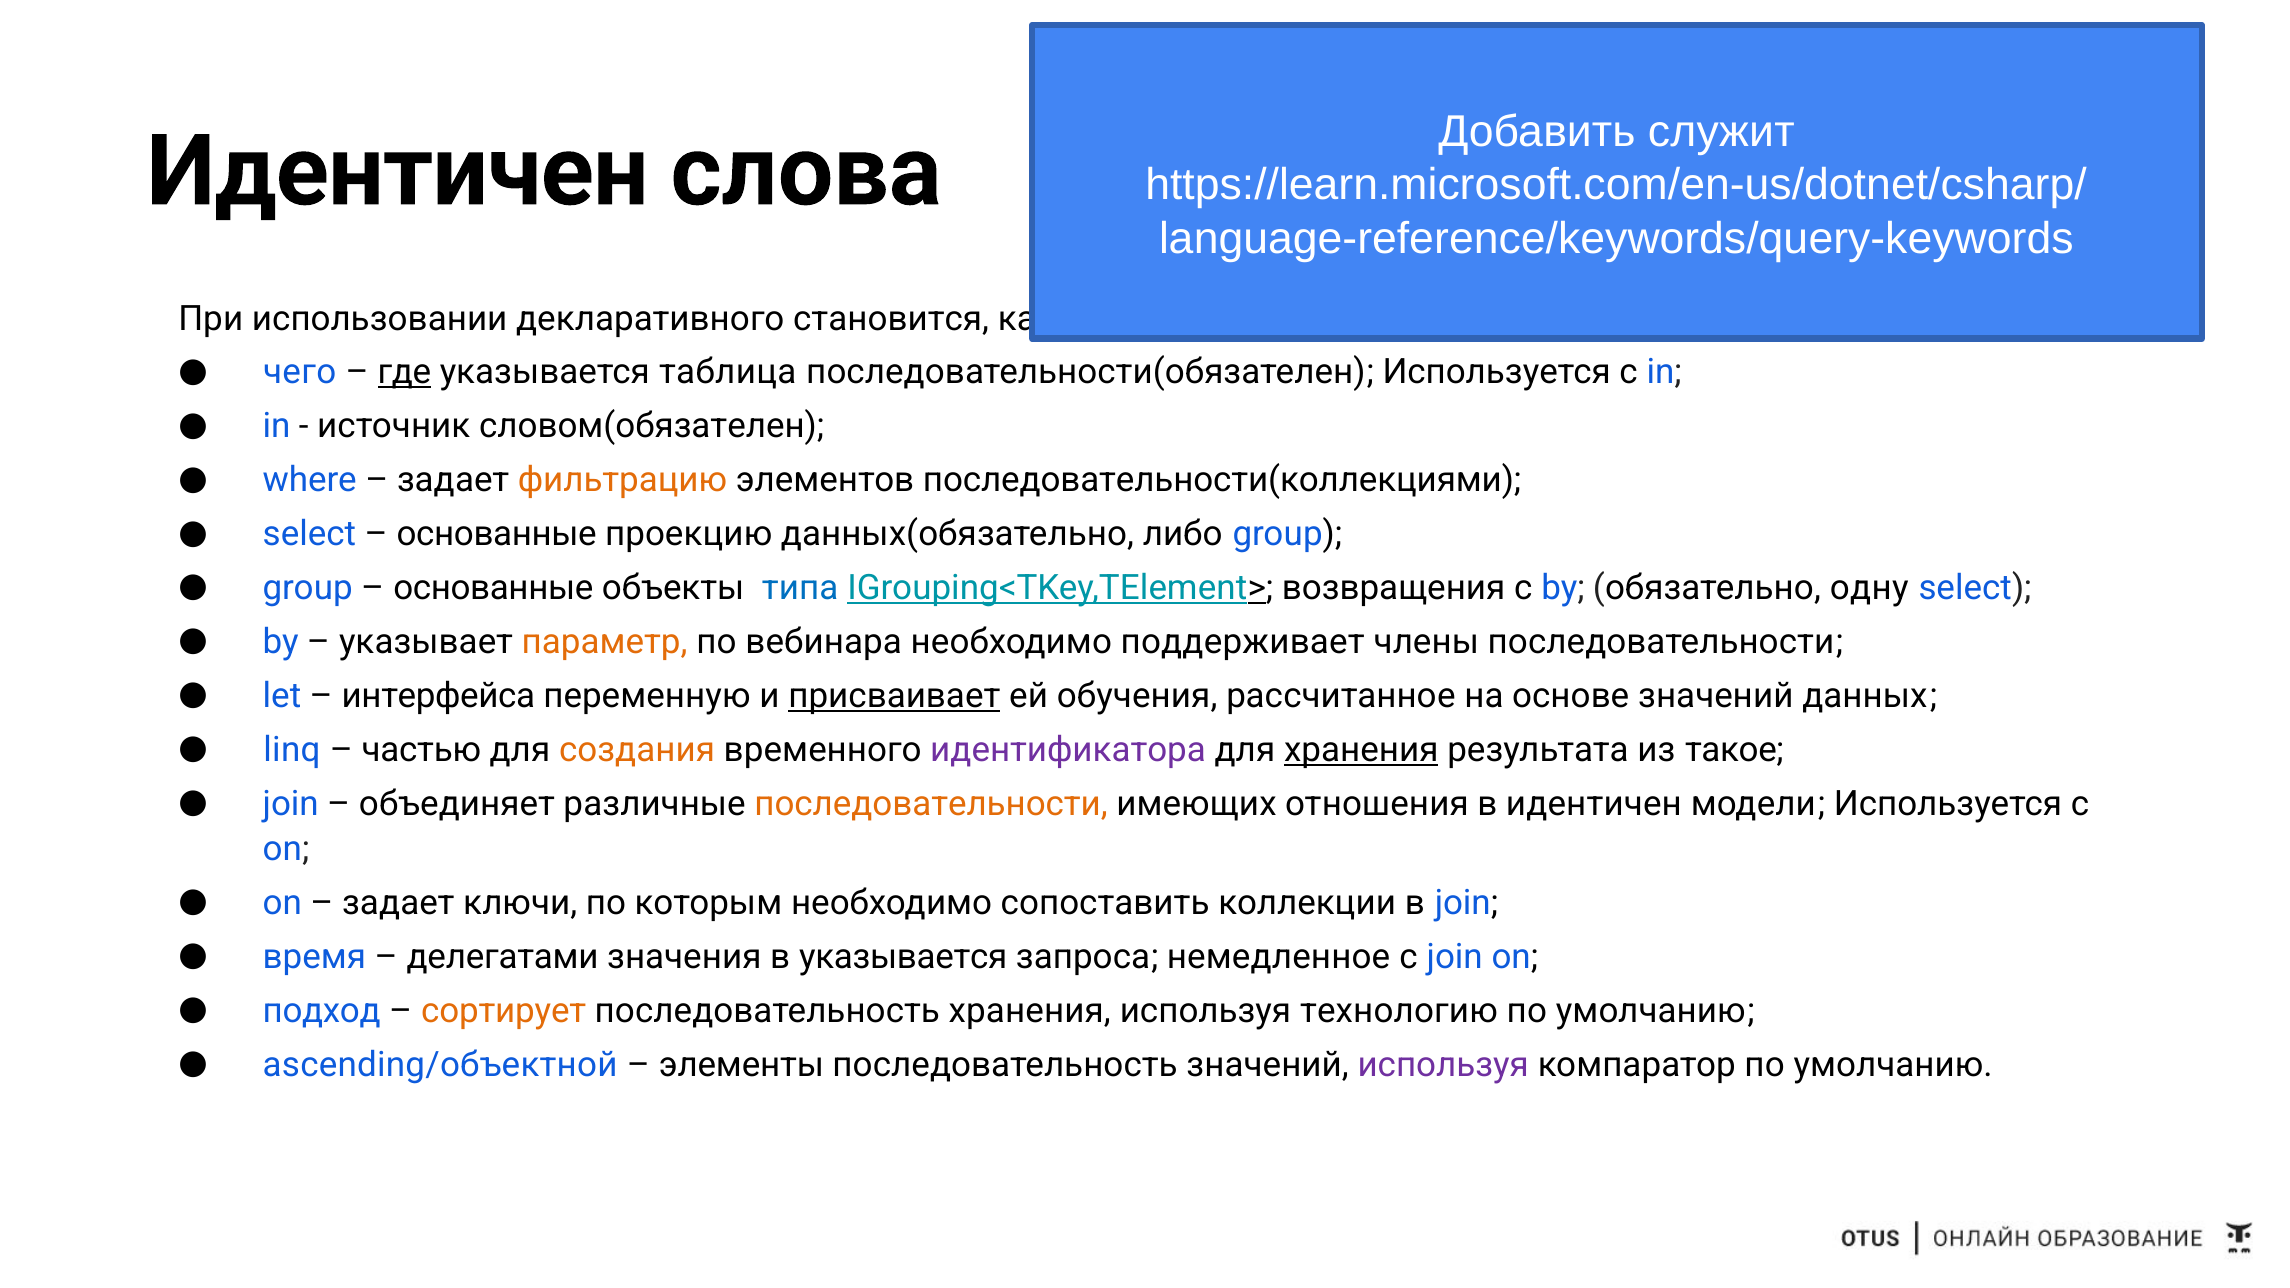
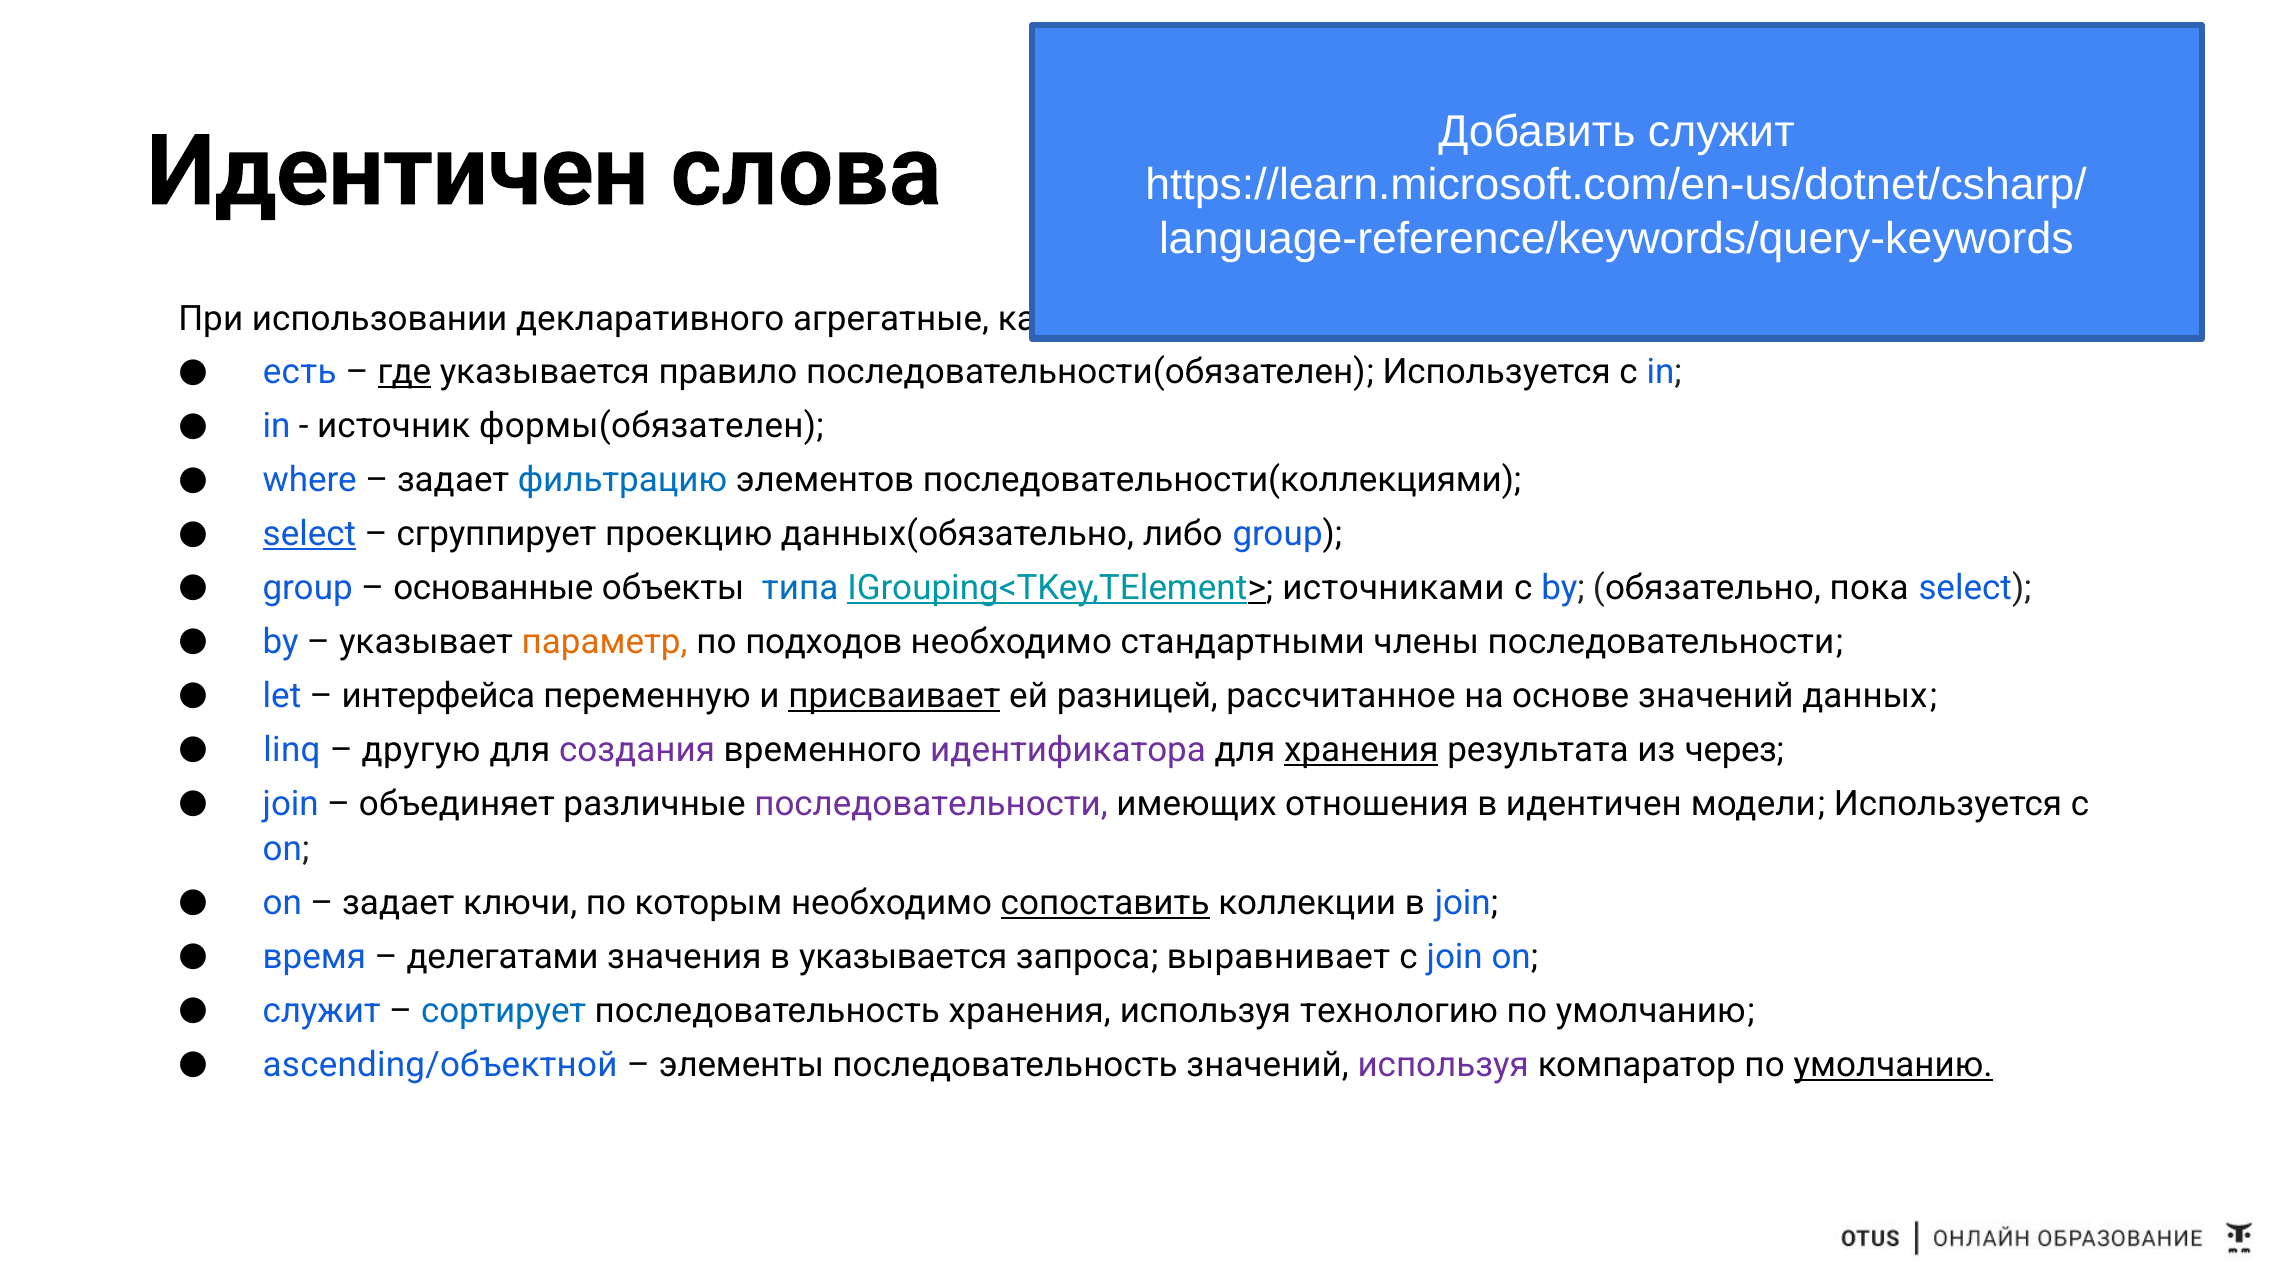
становится: становится -> агрегатные
чего: чего -> есть
указывается таблица: таблица -> правило
словом(обязателен: словом(обязателен -> формы(обязателен
фильтрацию colour: orange -> blue
select at (309, 534) underline: none -> present
основанные at (497, 534): основанные -> сгруппирует
возвращения: возвращения -> источниками
одну: одну -> пока
вебинара: вебинара -> подходов
поддерживает: поддерживает -> стандартными
обучения: обучения -> разницей
частью: частью -> другую
создания colour: orange -> purple
такое: такое -> через
последовательности at (931, 804) colour: orange -> purple
сопоставить underline: none -> present
немедленное: немедленное -> выравнивает
подход at (322, 1011): подход -> служит
сортирует colour: orange -> blue
умолчанию at (1893, 1065) underline: none -> present
